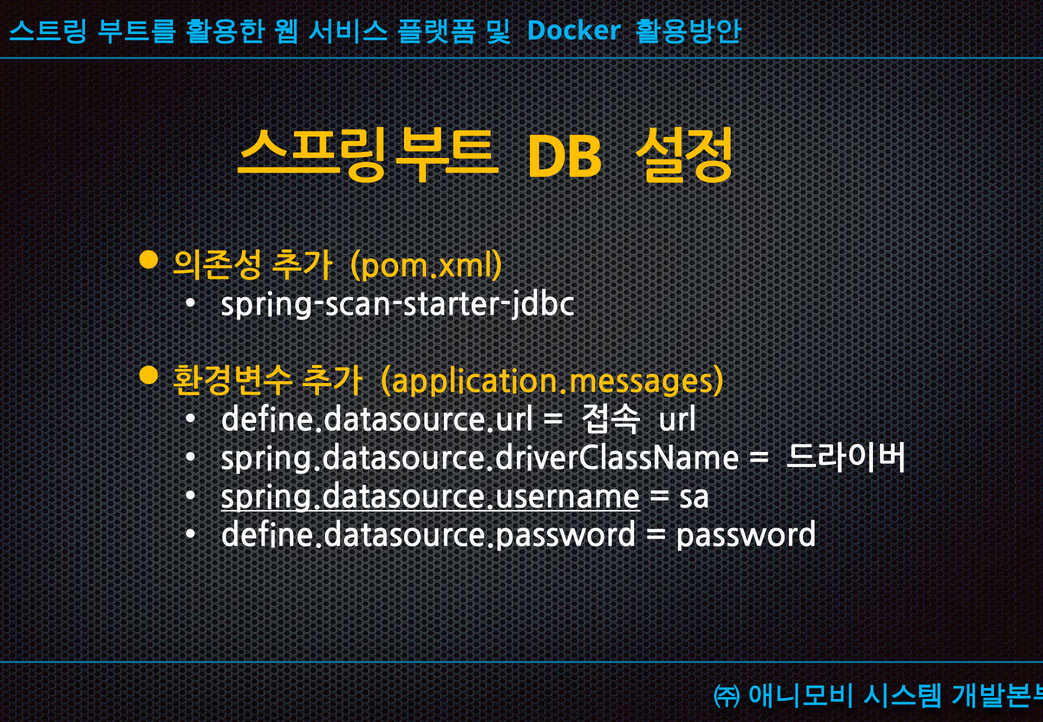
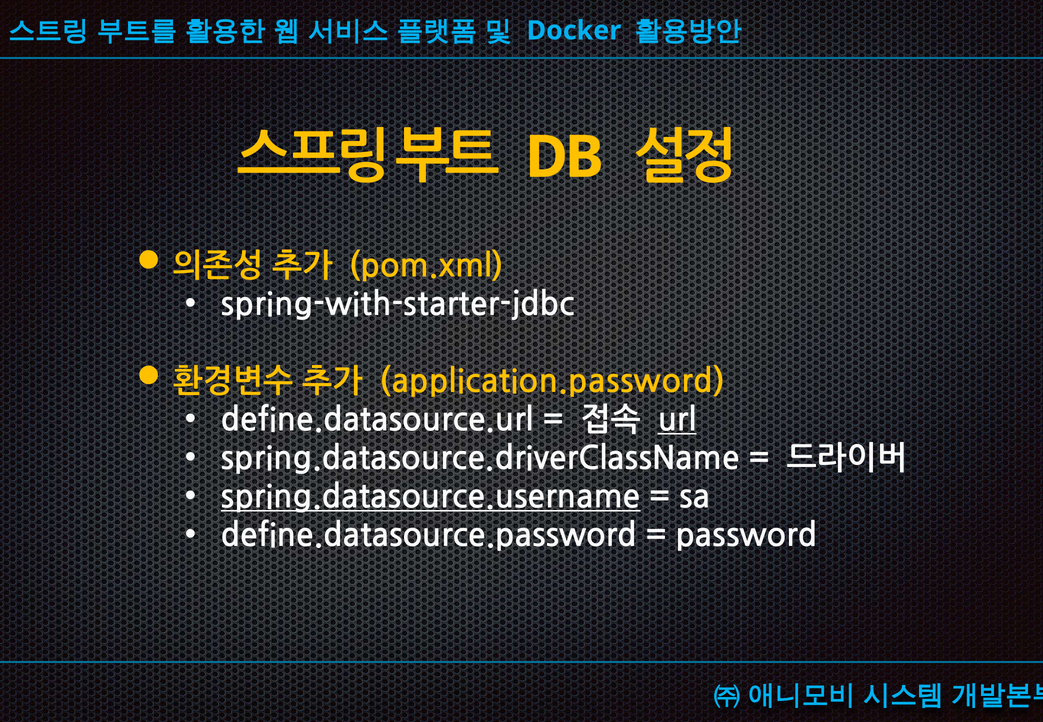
spring-scan-starter-jdbc: spring-scan-starter-jdbc -> spring-with-starter-jdbc
application.messages: application.messages -> application.password
url underline: none -> present
